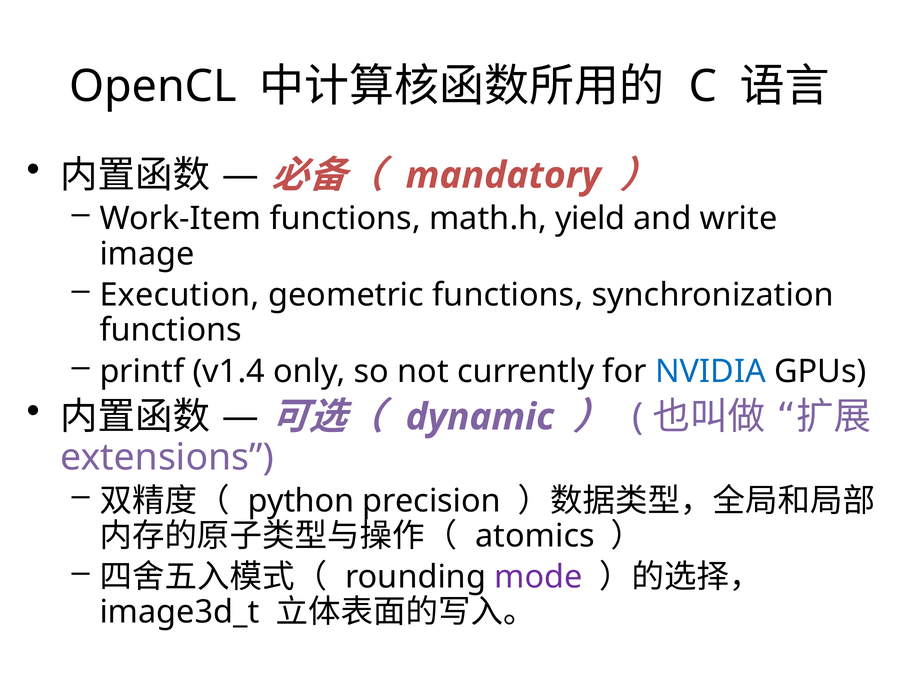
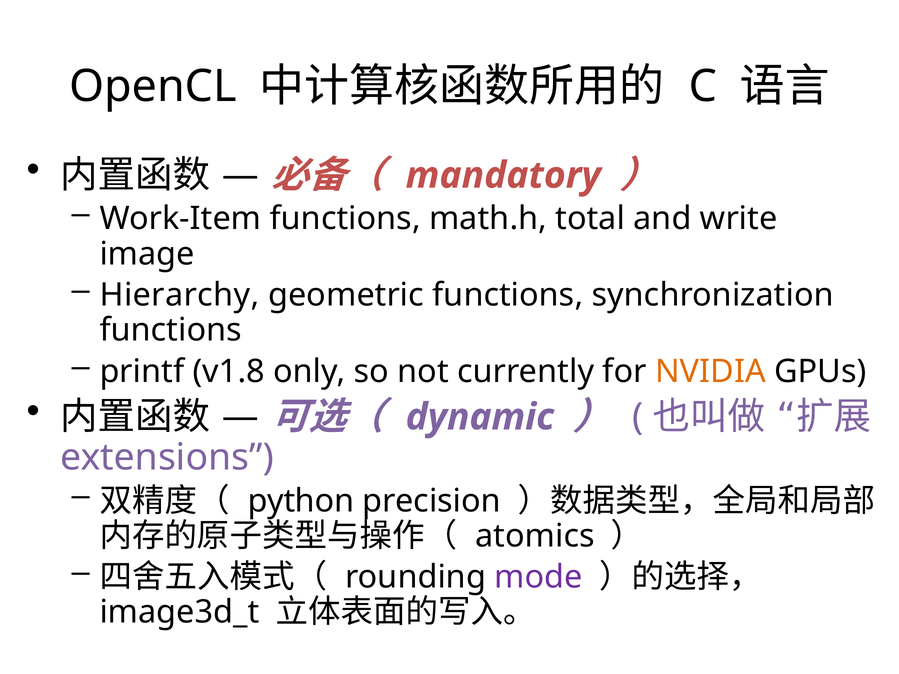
yield: yield -> total
Execution: Execution -> Hierarchy
v1.4: v1.4 -> v1.8
NVIDIA colour: blue -> orange
